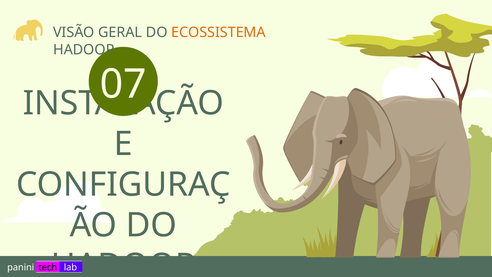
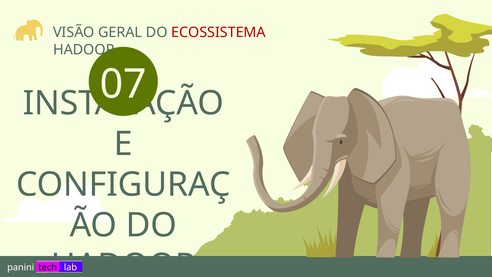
ECOSSISTEMA colour: orange -> red
